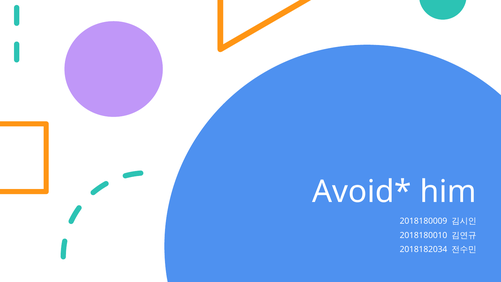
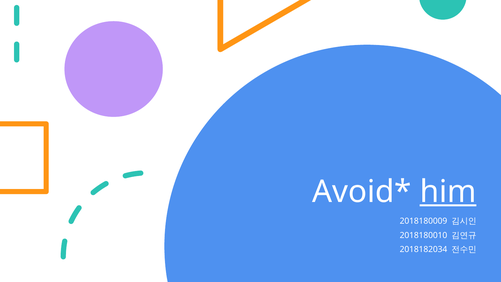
him underline: none -> present
